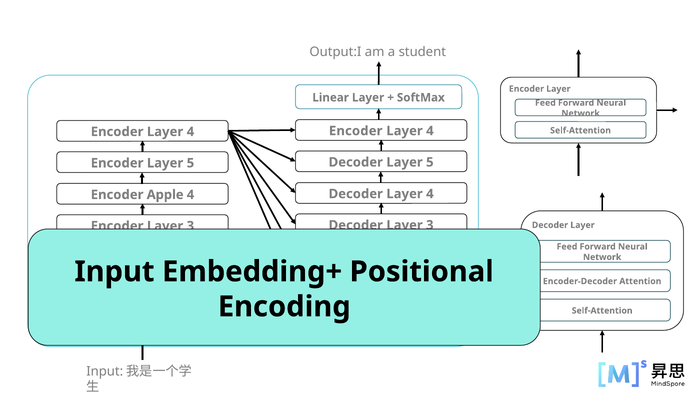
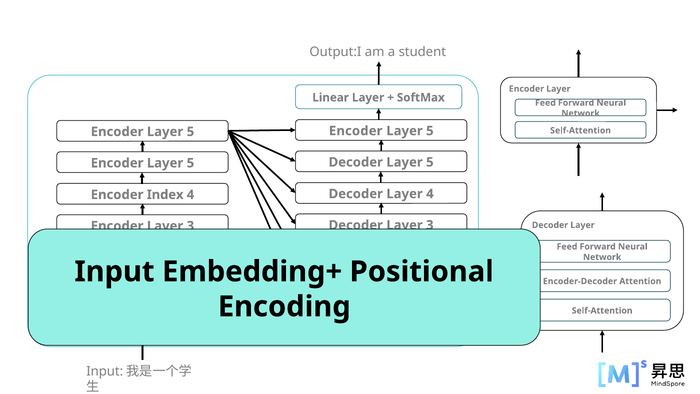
4 at (430, 131): 4 -> 5
4 at (190, 132): 4 -> 5
Apple: Apple -> Index
